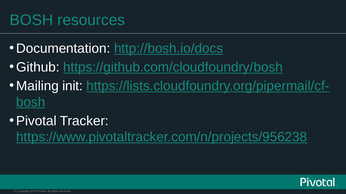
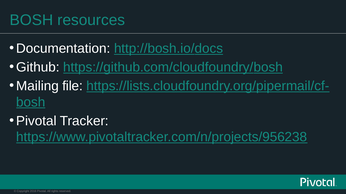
init: init -> file
